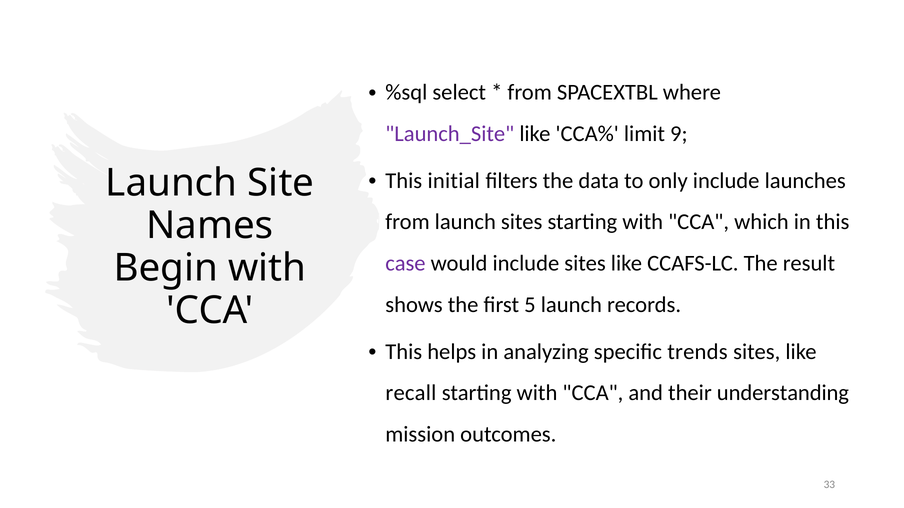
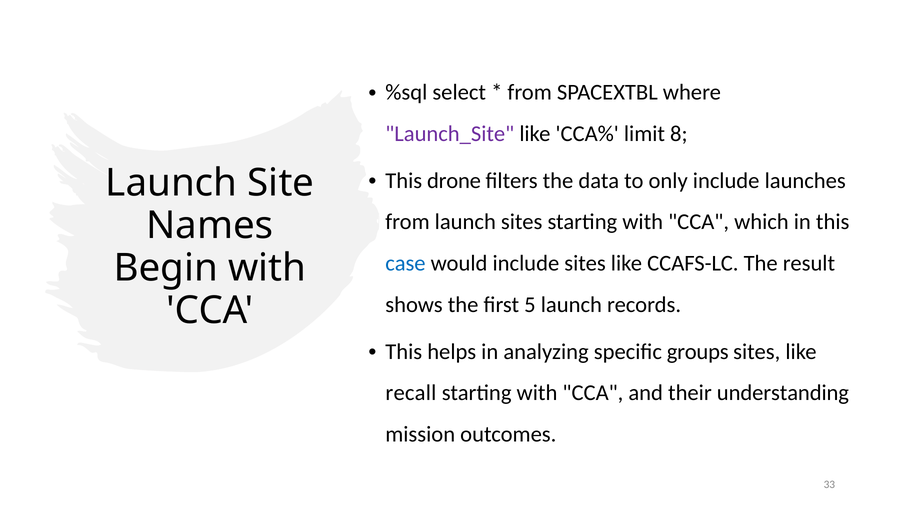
9: 9 -> 8
initial: initial -> drone
case colour: purple -> blue
trends: trends -> groups
